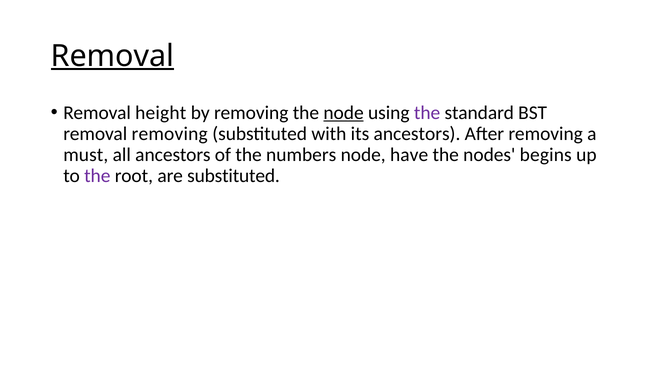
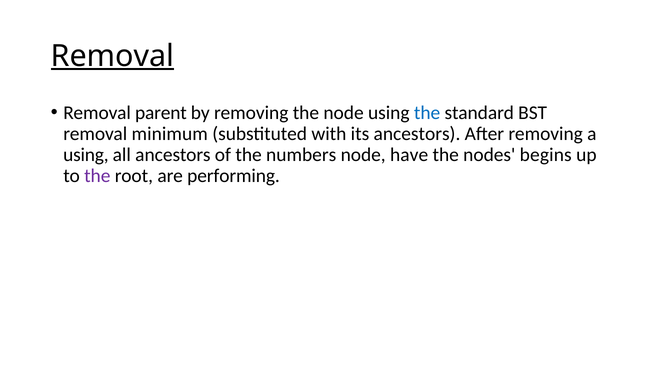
height: height -> parent
node at (344, 113) underline: present -> none
the at (427, 113) colour: purple -> blue
removal removing: removing -> minimum
must at (86, 155): must -> using
are substituted: substituted -> performing
